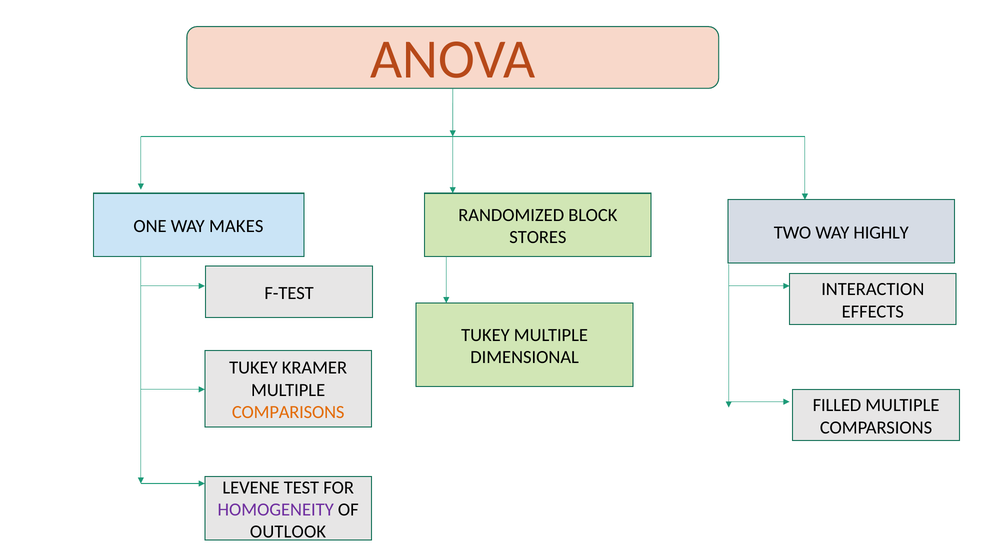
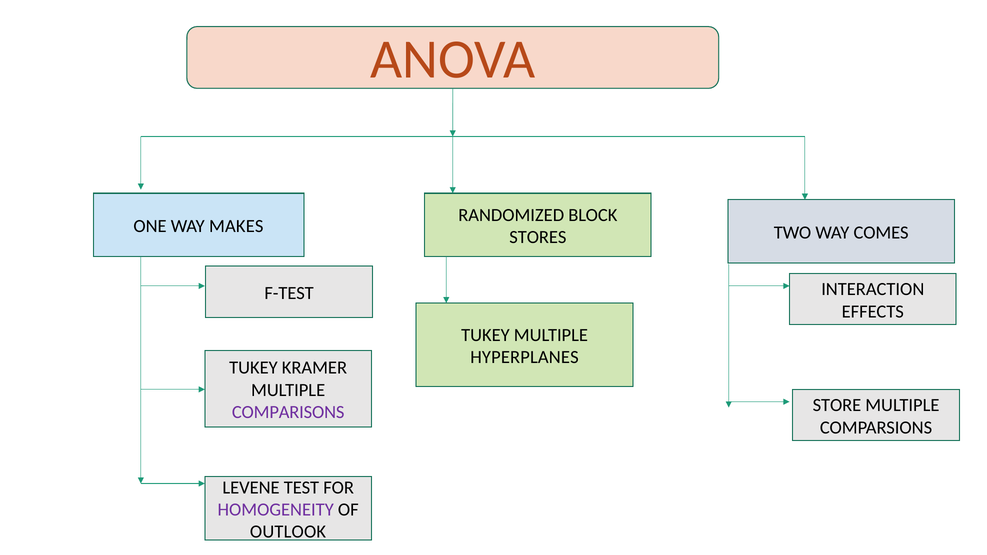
HIGHLY: HIGHLY -> COMES
DIMENSIONAL: DIMENSIONAL -> HYPERPLANES
FILLED: FILLED -> STORE
COMPARISONS colour: orange -> purple
